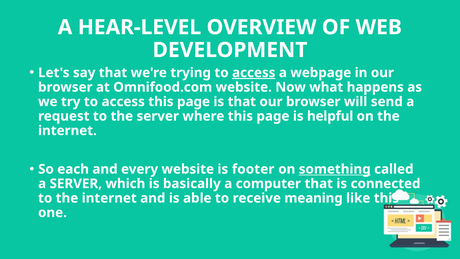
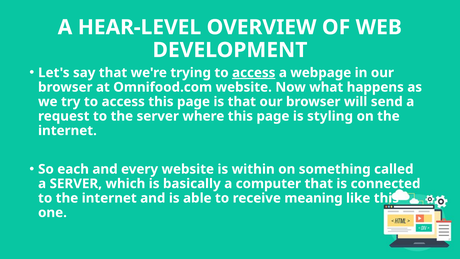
helpful: helpful -> styling
footer: footer -> within
something underline: present -> none
